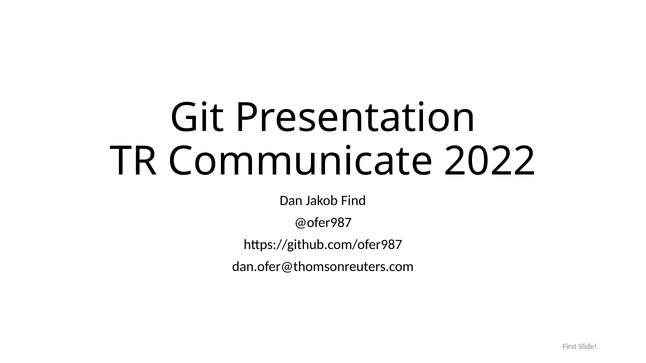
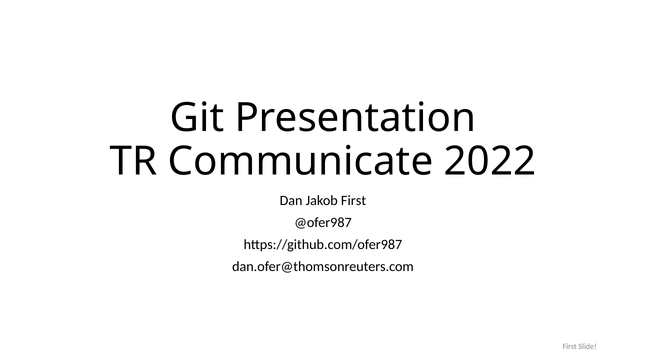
Jakob Find: Find -> First
